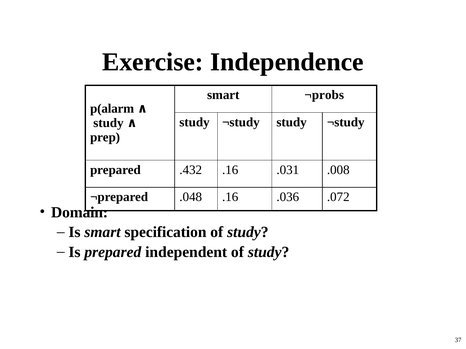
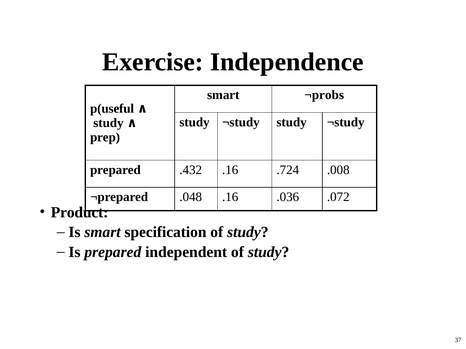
p(alarm: p(alarm -> p(useful
.031: .031 -> .724
Domain: Domain -> Product
